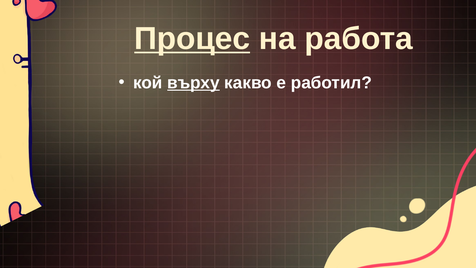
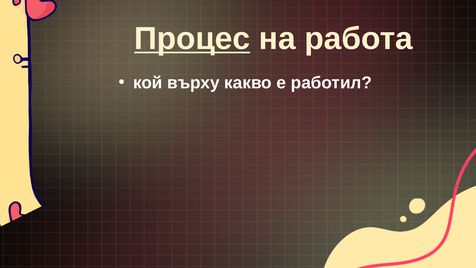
върху underline: present -> none
